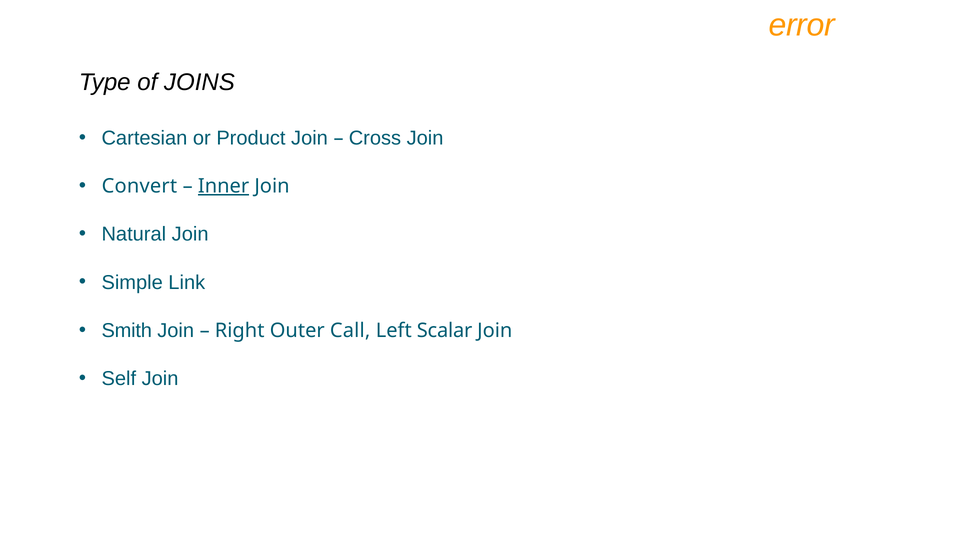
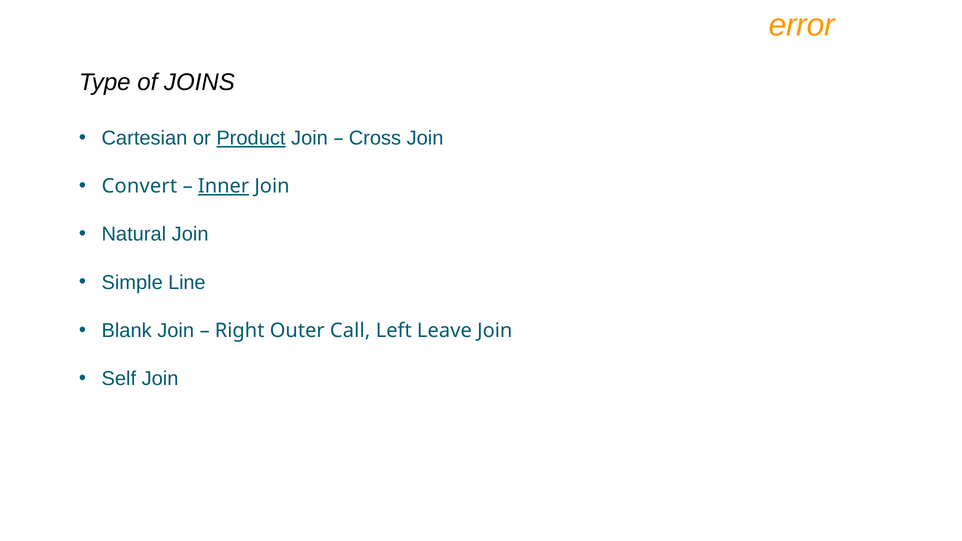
Product underline: none -> present
Link: Link -> Line
Smith: Smith -> Blank
Scalar: Scalar -> Leave
